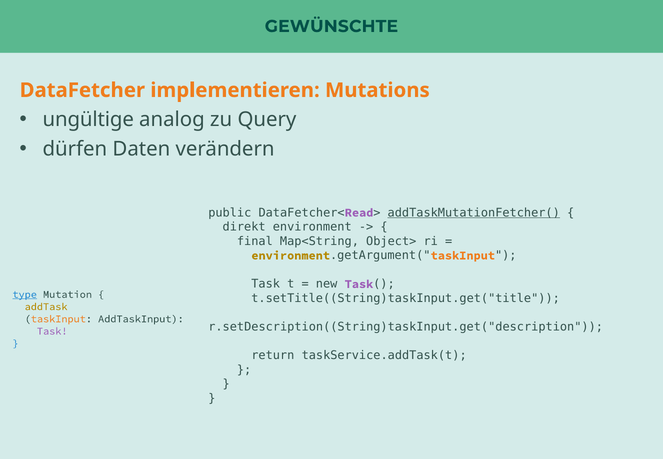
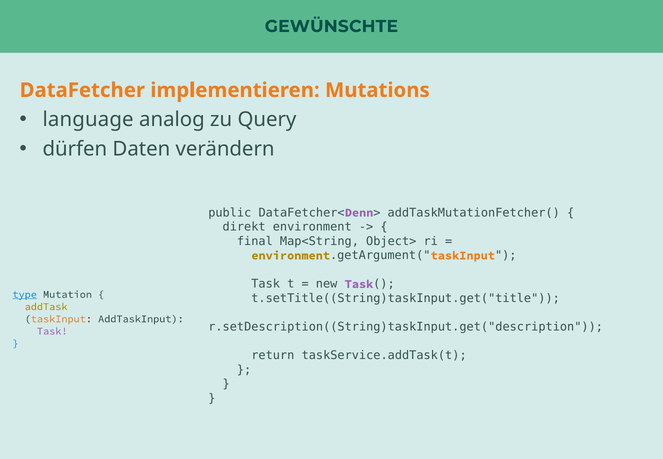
ungültige: ungültige -> language
Read: Read -> Denn
addTaskMutationFetcher( underline: present -> none
